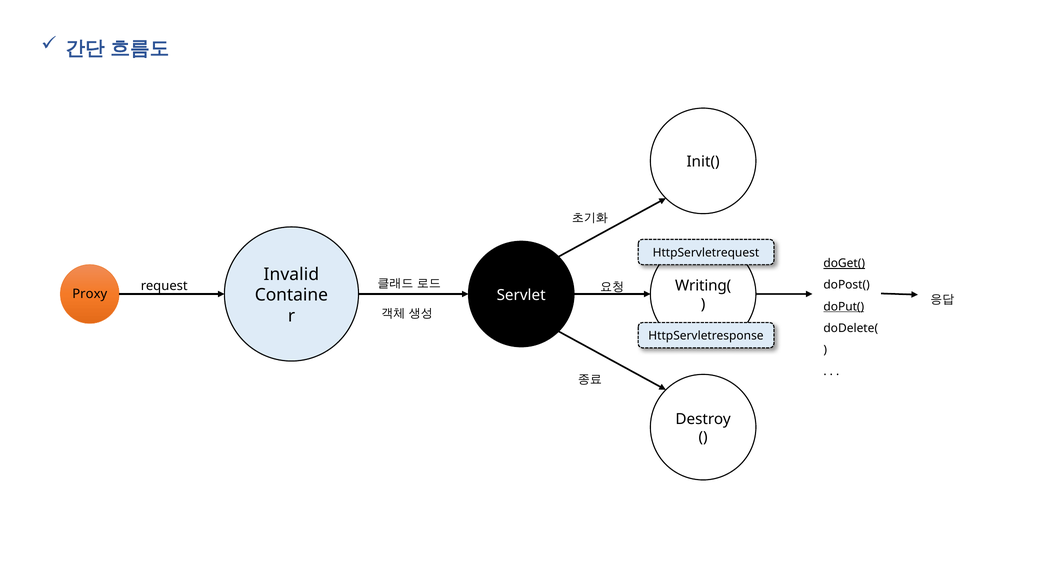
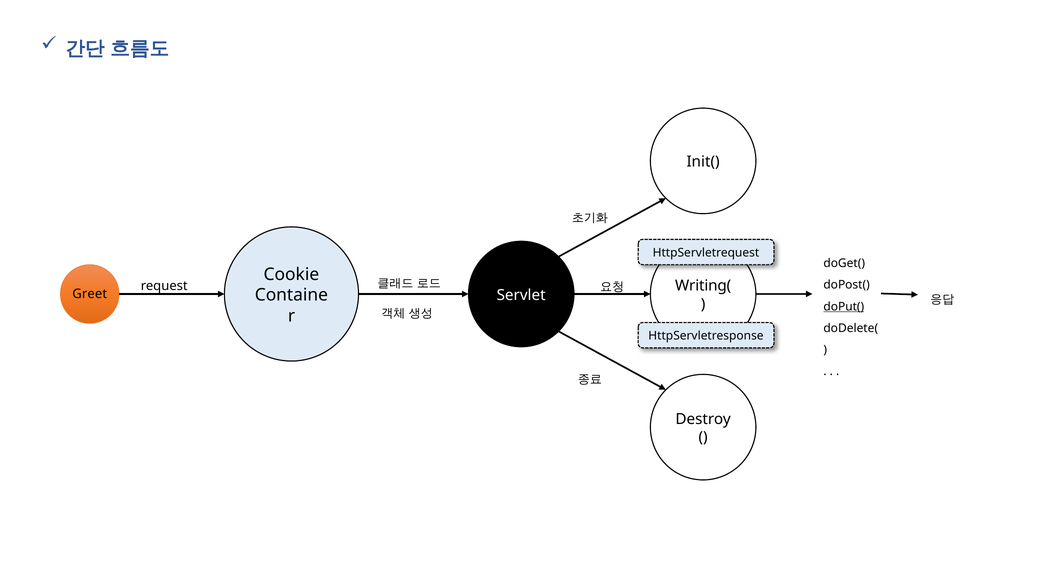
doGet( underline: present -> none
Invalid: Invalid -> Cookie
Proxy: Proxy -> Greet
